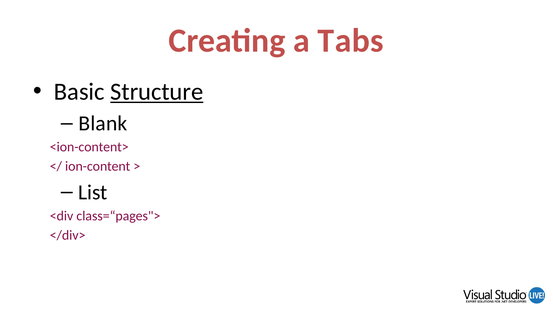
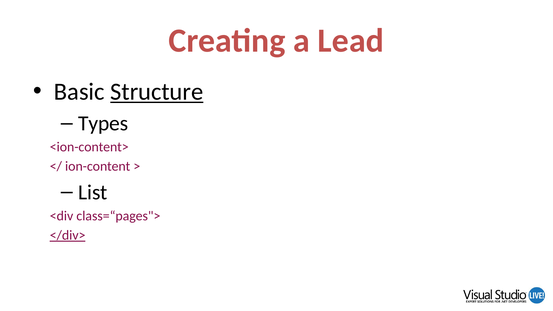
Tabs: Tabs -> Lead
Blank: Blank -> Types
</div> underline: none -> present
